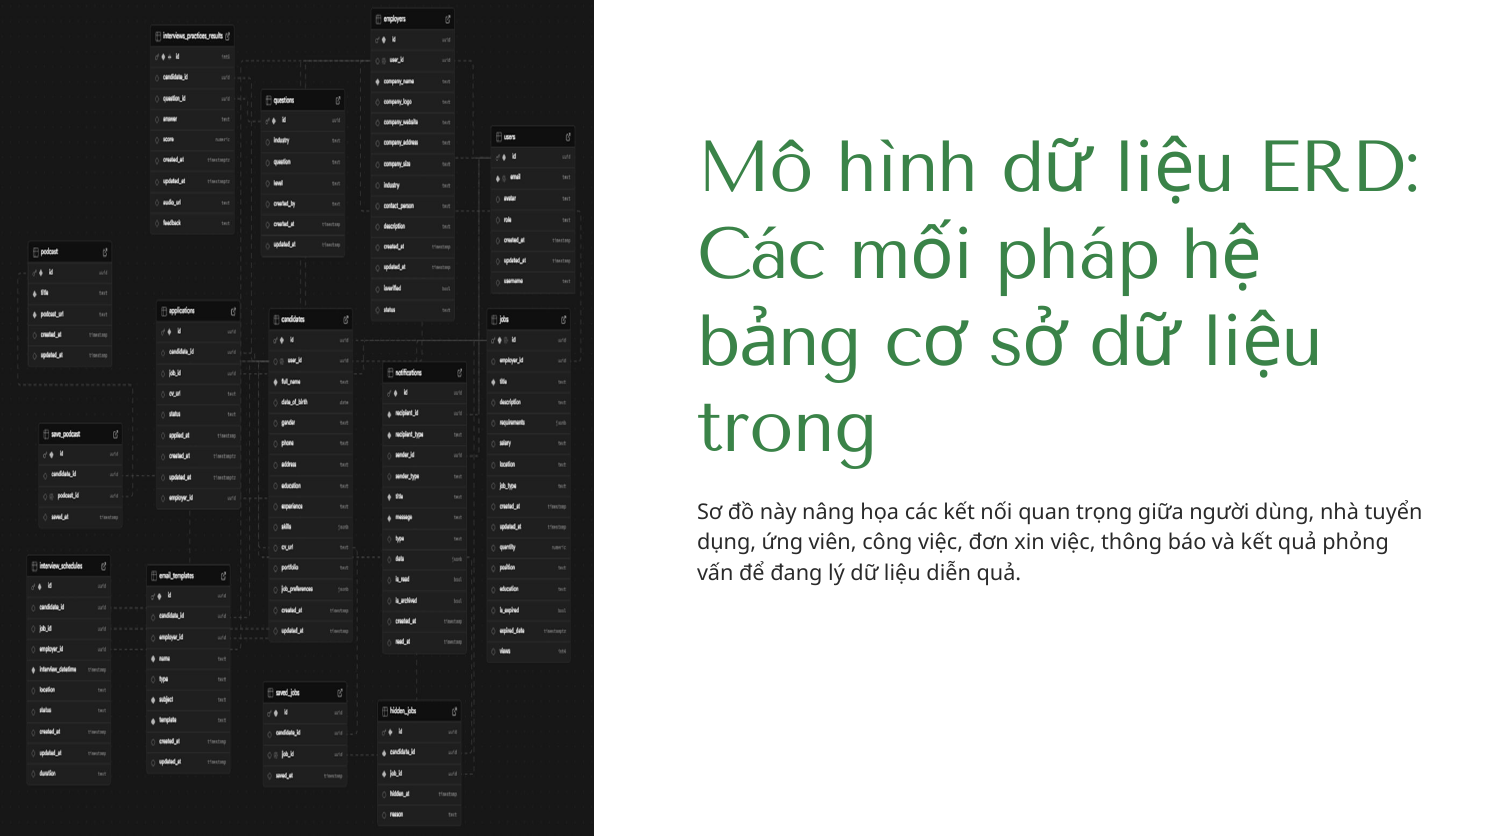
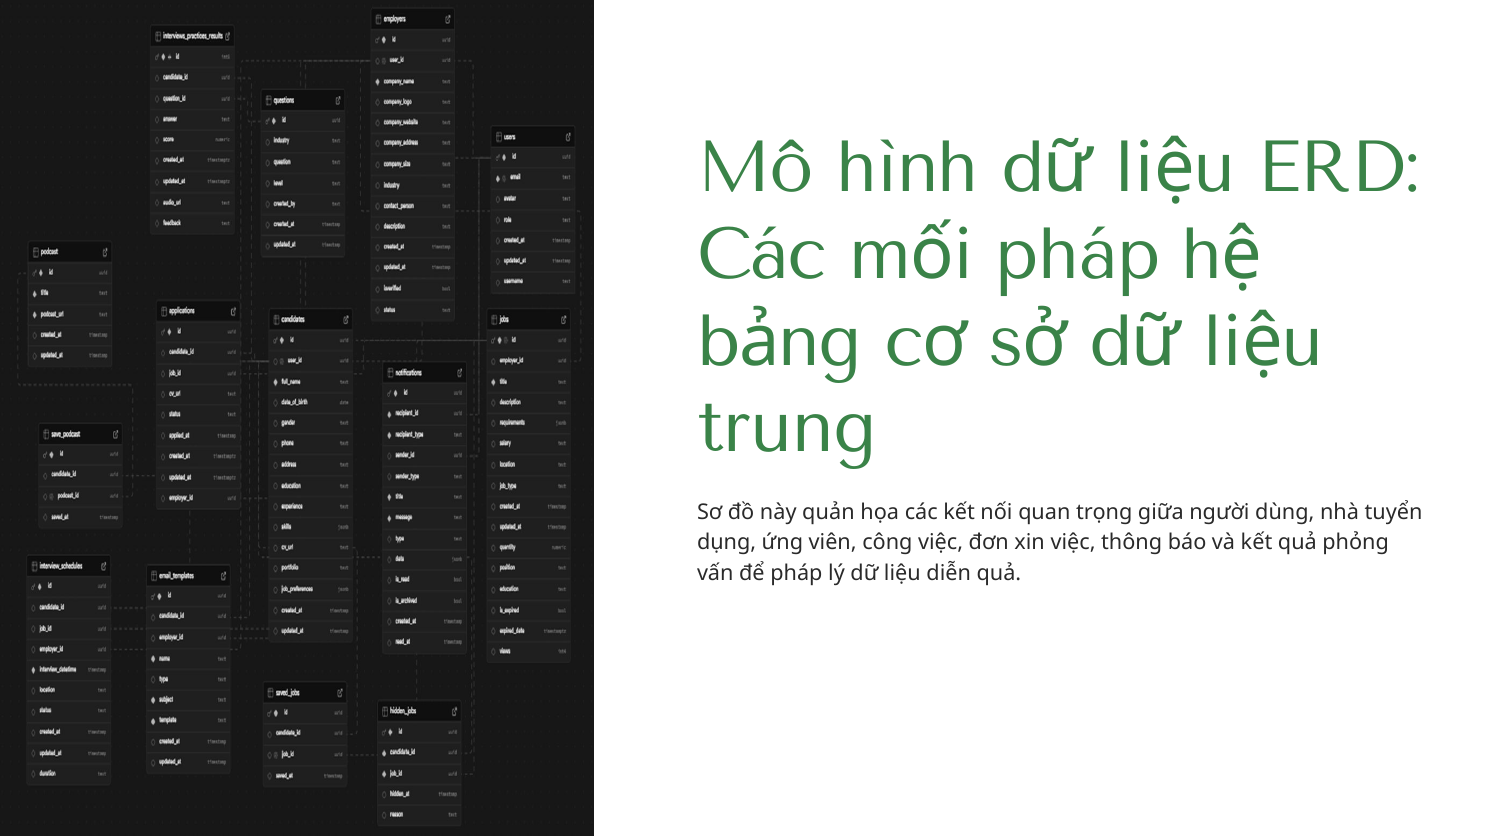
trong: trong -> trung
nâng: nâng -> quản
để đang: đang -> pháp
